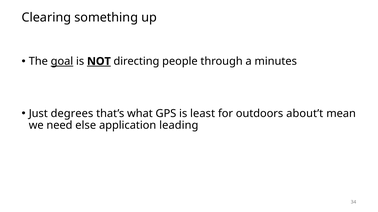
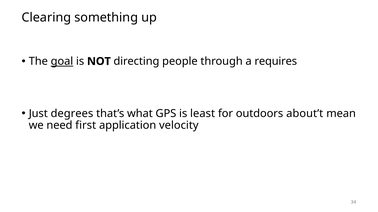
NOT underline: present -> none
minutes: minutes -> requires
else: else -> first
leading: leading -> velocity
